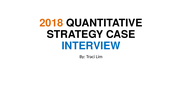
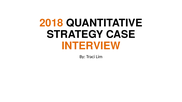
INTERVIEW colour: blue -> orange
